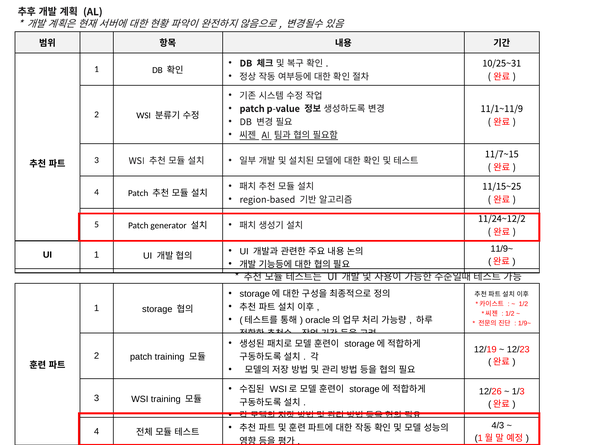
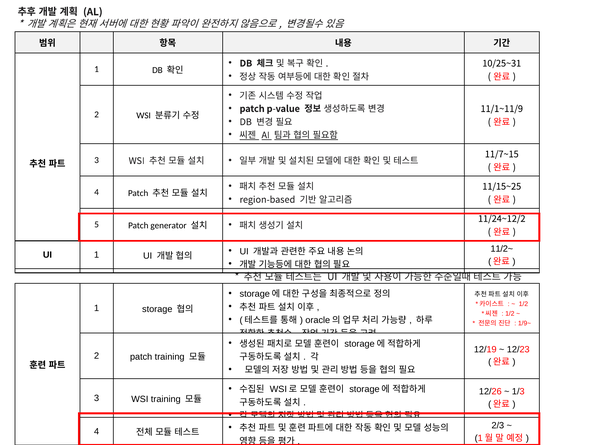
11/9~: 11/9~ -> 11/2~
4/3: 4/3 -> 2/3
